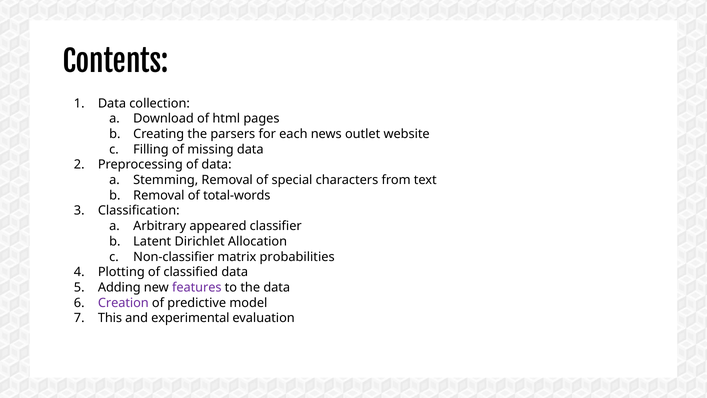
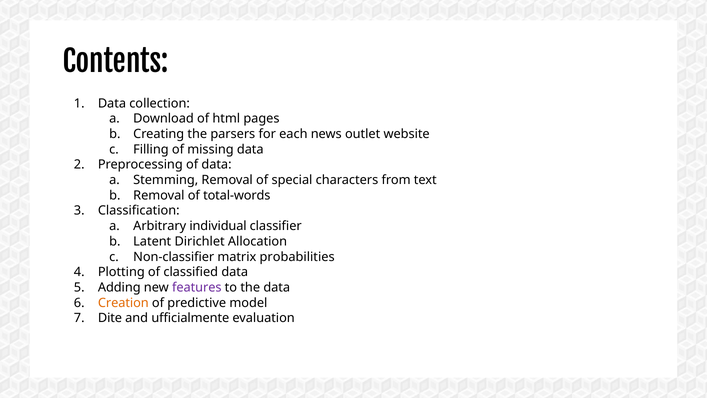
appeared: appeared -> individual
Creation colour: purple -> orange
This: This -> Dite
experimental: experimental -> ufficialmente
